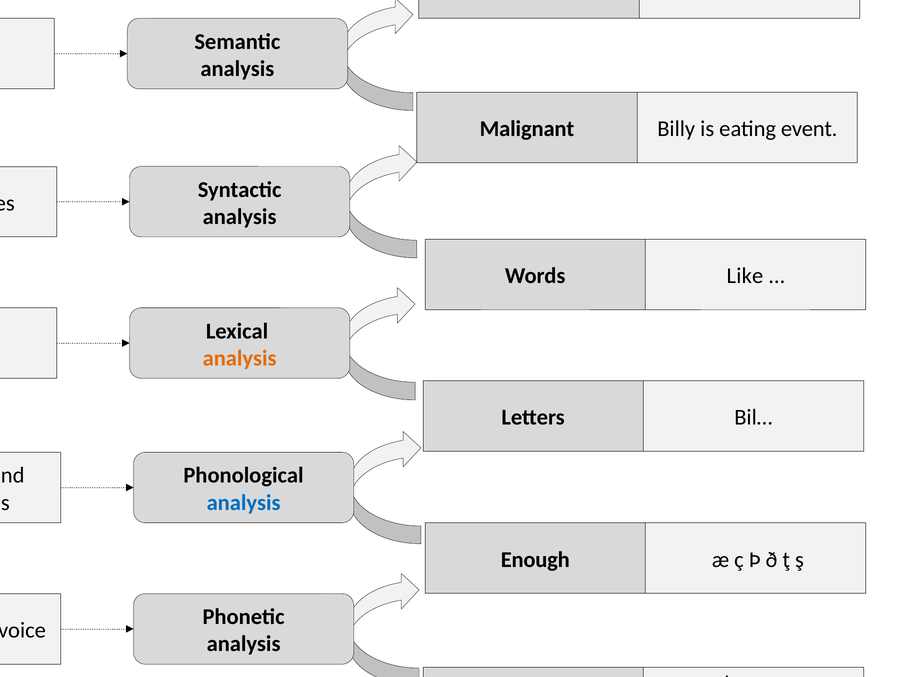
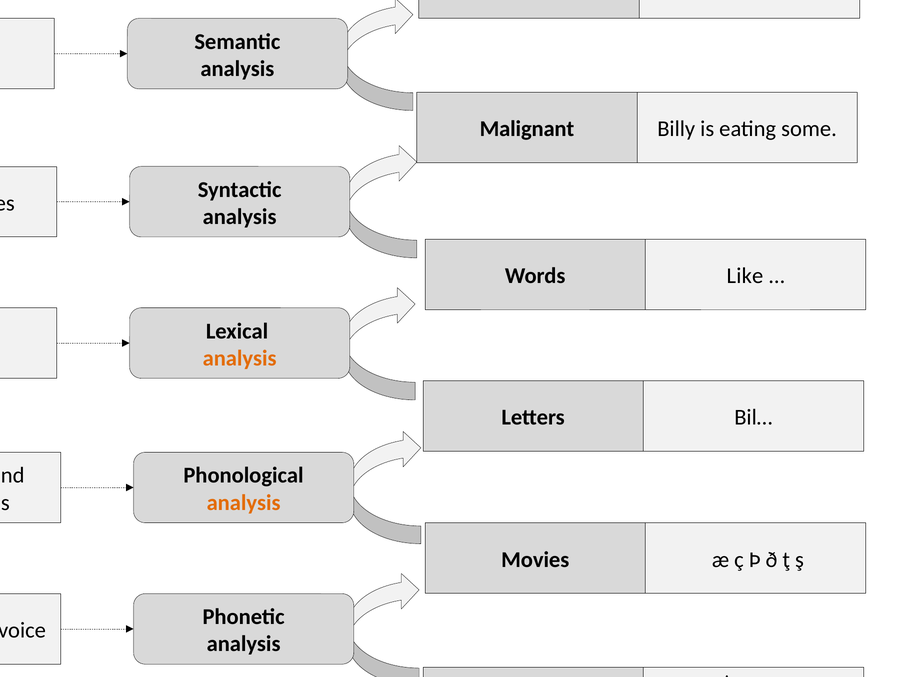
event: event -> some
analysis at (244, 502) colour: blue -> orange
Enough: Enough -> Movies
